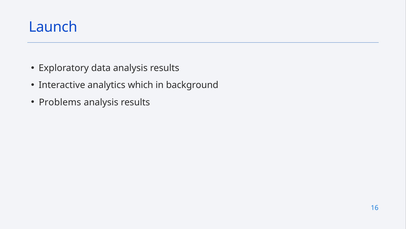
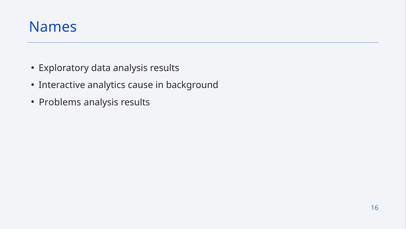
Launch: Launch -> Names
which: which -> cause
